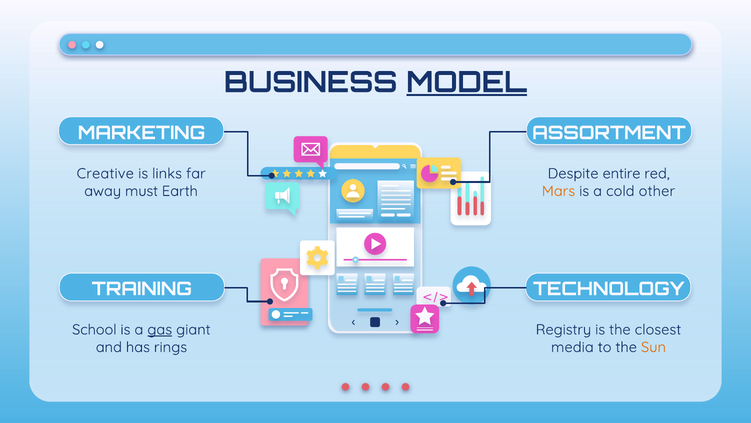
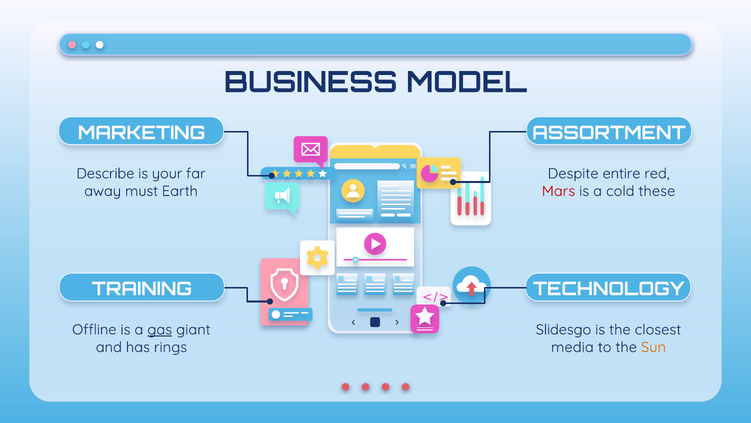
MODEL underline: present -> none
Creative: Creative -> Describe
links: links -> your
Mars colour: orange -> red
other: other -> these
School: School -> Offline
Registry: Registry -> Slidesgo
